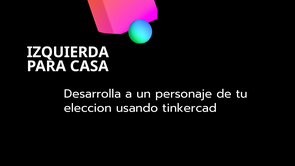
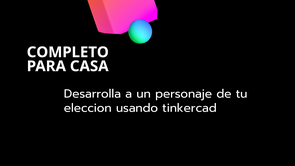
IZQUIERDA: IZQUIERDA -> COMPLETO
